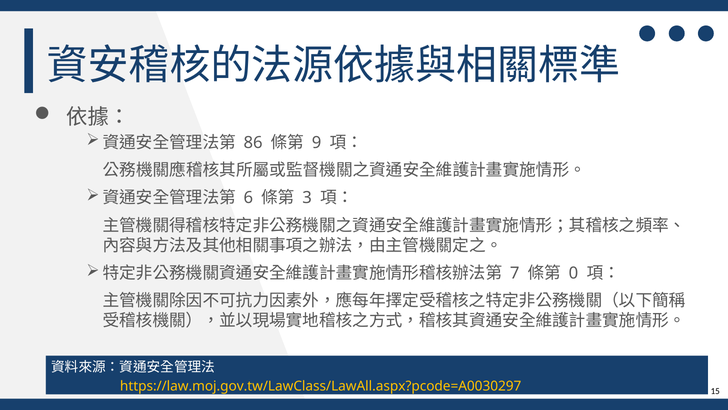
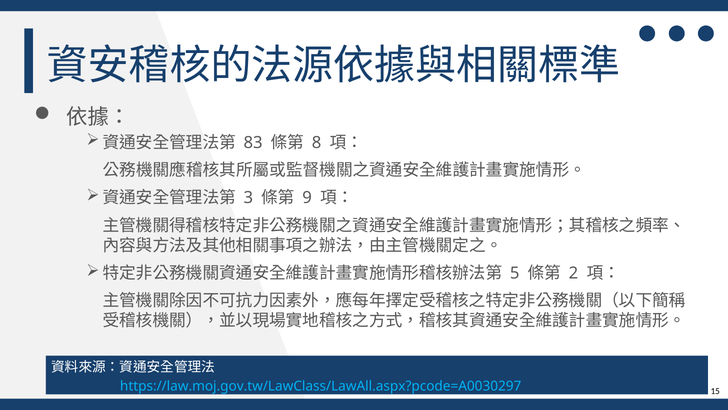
86: 86 -> 83
9: 9 -> 8
6: 6 -> 3
3: 3 -> 9
7: 7 -> 5
0: 0 -> 2
https://law.moj.gov.tw/LawClass/LawAll.aspx?pcode=A0030297 colour: yellow -> light blue
